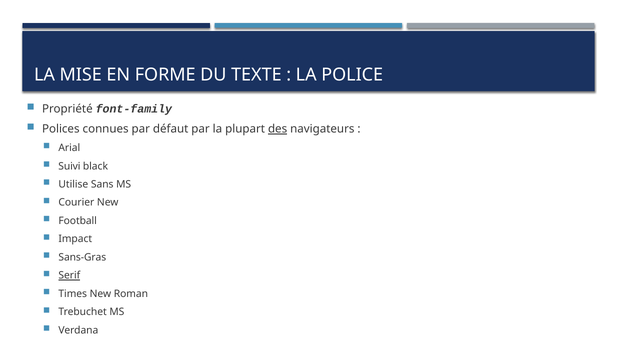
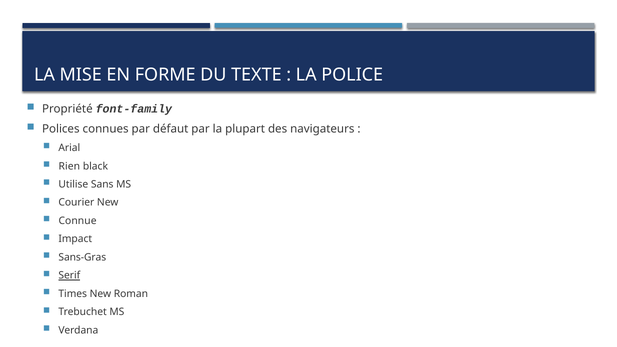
des underline: present -> none
Suivi: Suivi -> Rien
Football: Football -> Connue
